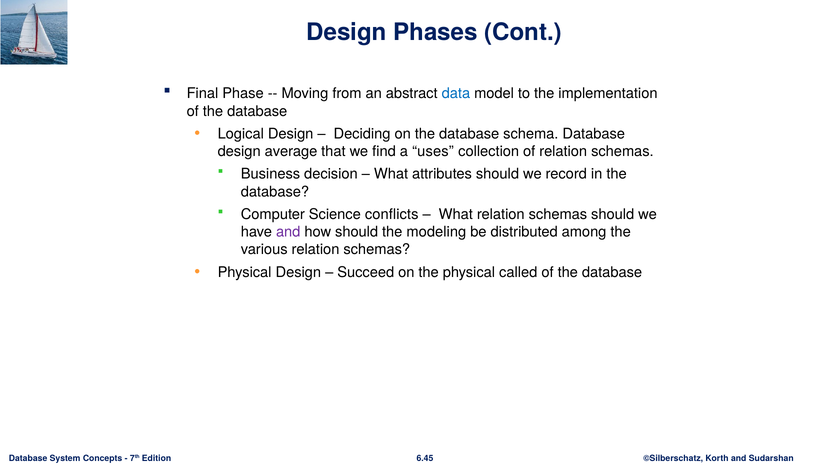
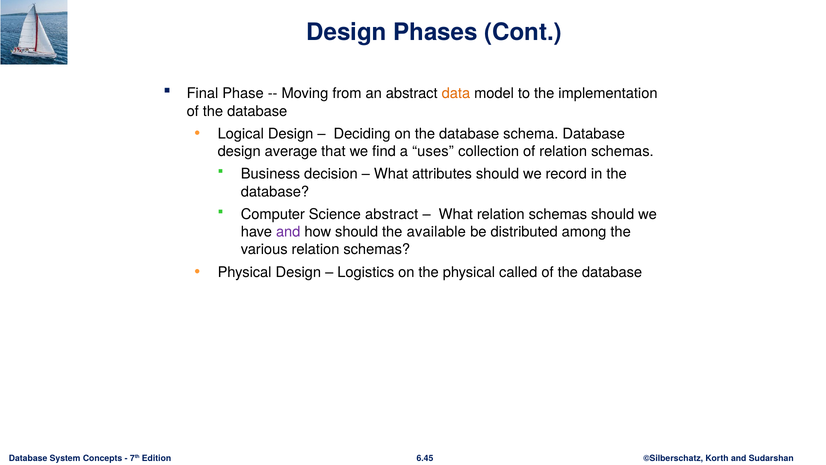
data colour: blue -> orange
Science conflicts: conflicts -> abstract
modeling: modeling -> available
Succeed: Succeed -> Logistics
